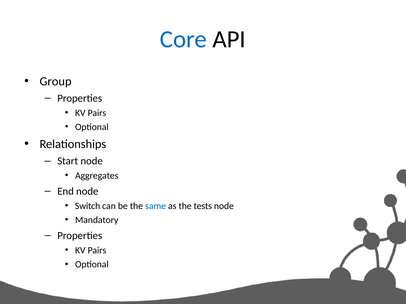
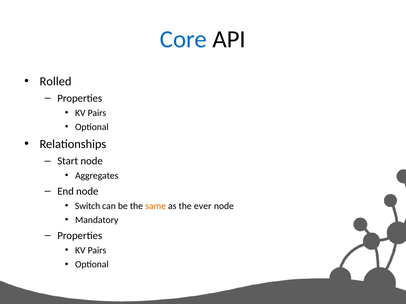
Group: Group -> Rolled
same colour: blue -> orange
tests: tests -> ever
